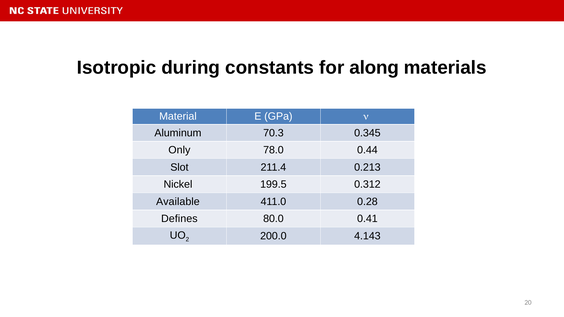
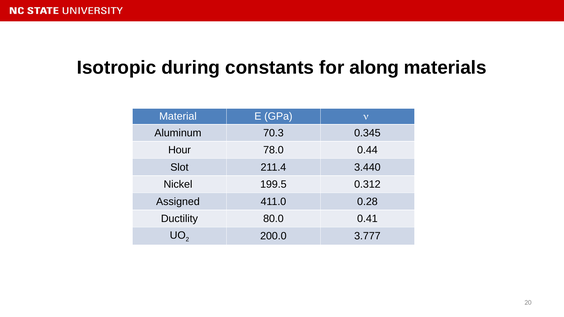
Only: Only -> Hour
0.213: 0.213 -> 3.440
Available: Available -> Assigned
Defines: Defines -> Ductility
4.143: 4.143 -> 3.777
